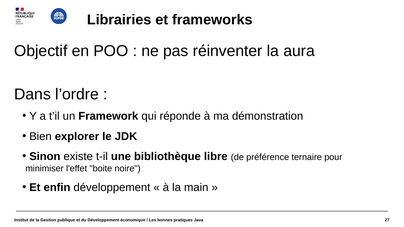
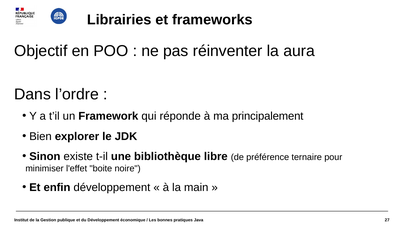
démonstration: démonstration -> principalement
